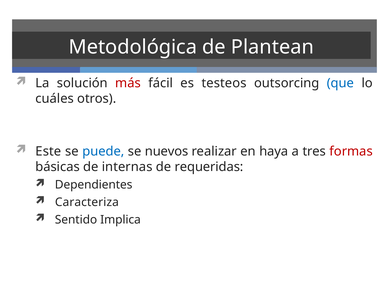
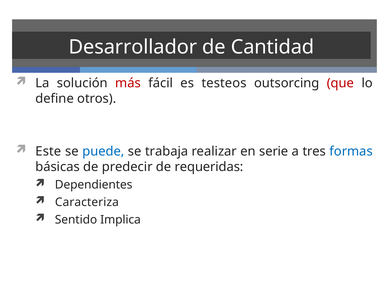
Metodológica: Metodológica -> Desarrollador
Plantean: Plantean -> Cantidad
que colour: blue -> red
cuáles: cuáles -> define
nuevos: nuevos -> trabaja
haya: haya -> serie
formas colour: red -> blue
internas: internas -> predecir
